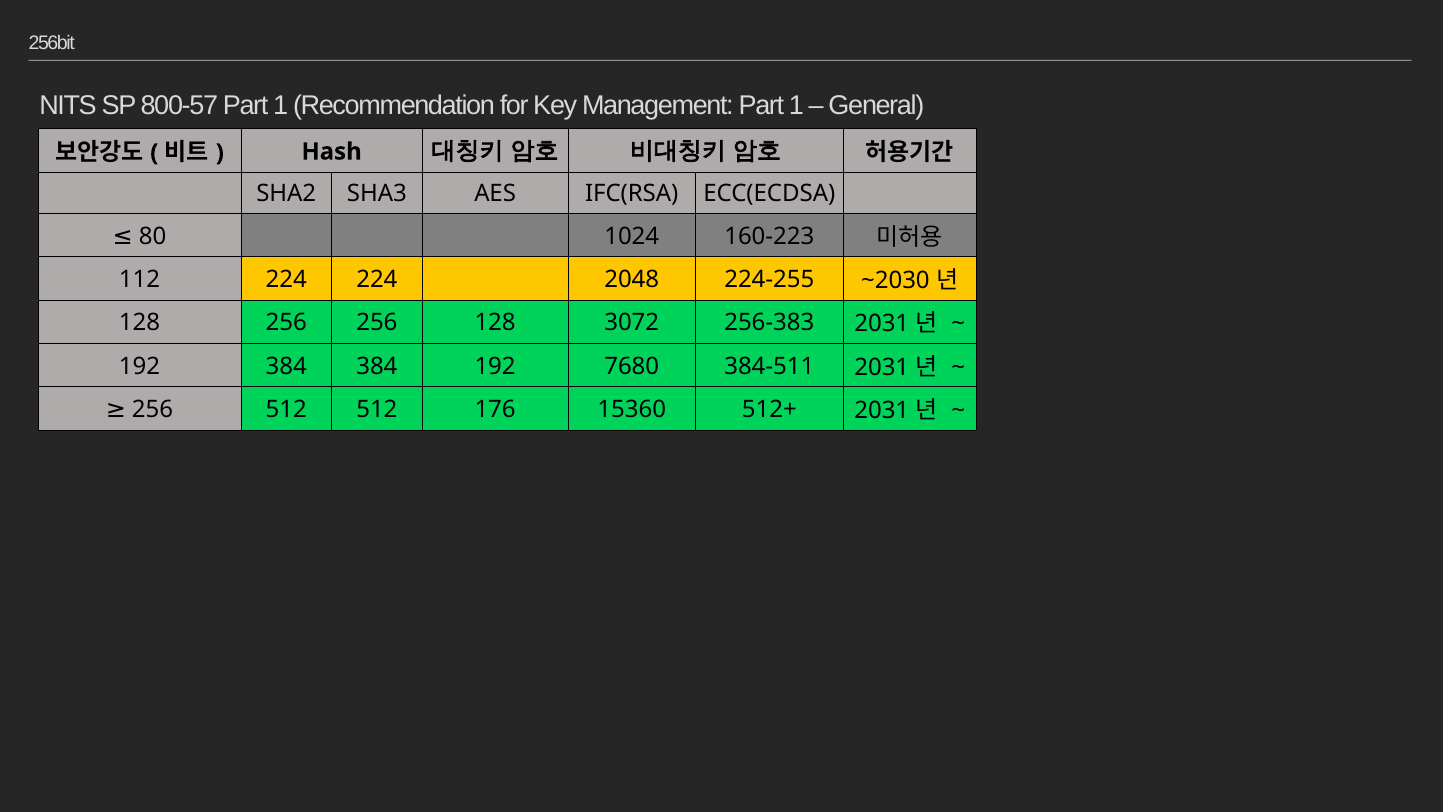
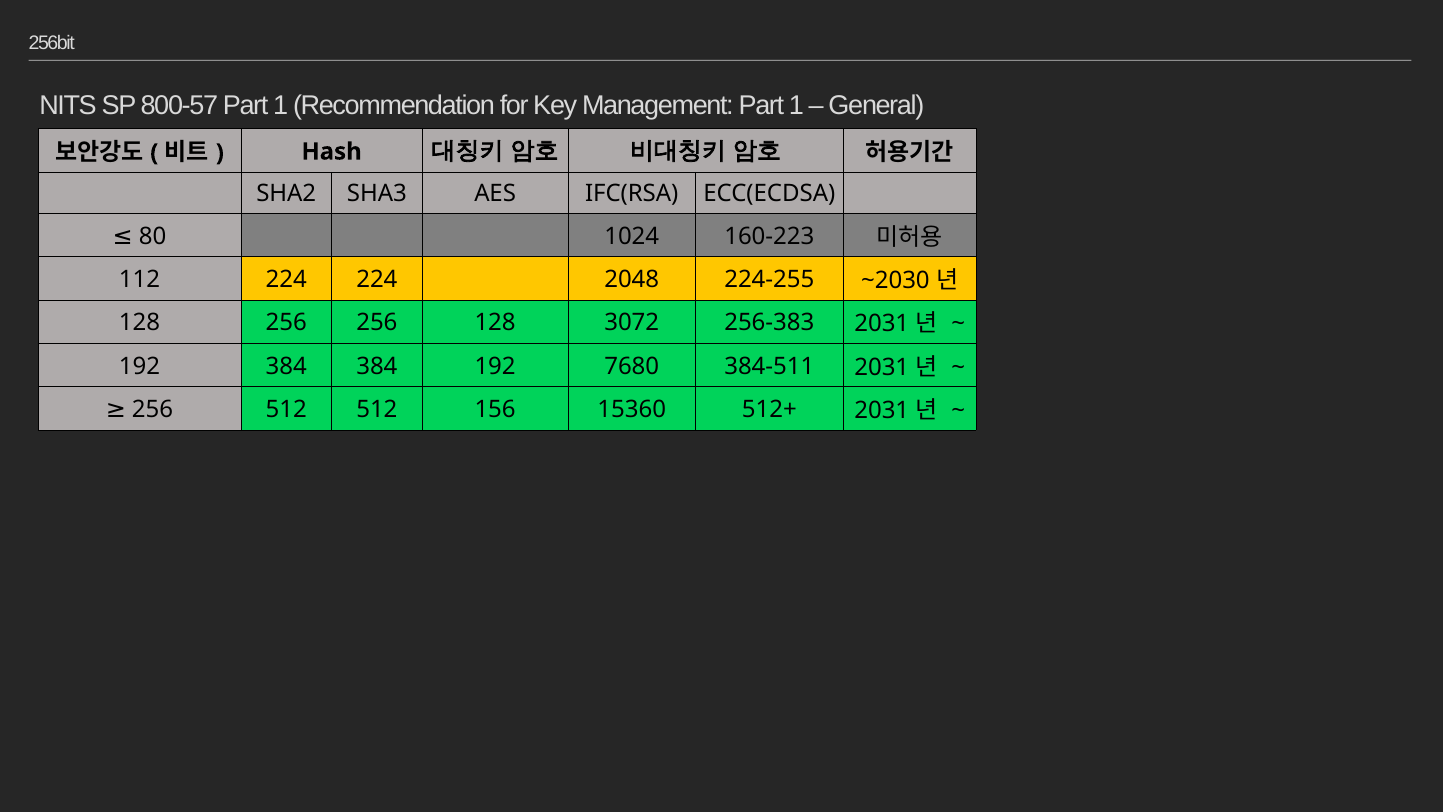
176: 176 -> 156
